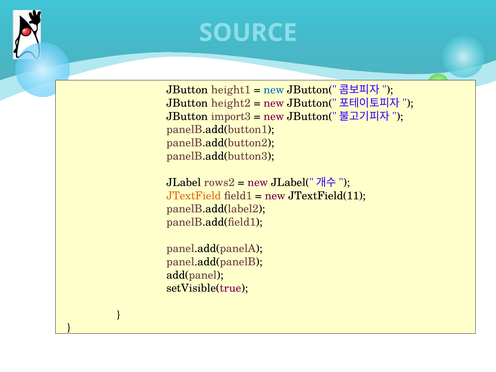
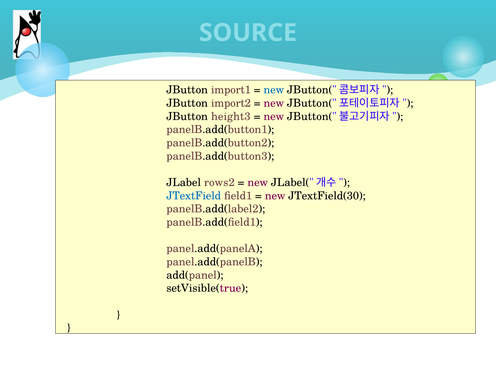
height1: height1 -> import1
height2: height2 -> import2
import3: import3 -> height3
JTextField colour: orange -> blue
JTextField(11: JTextField(11 -> JTextField(30
